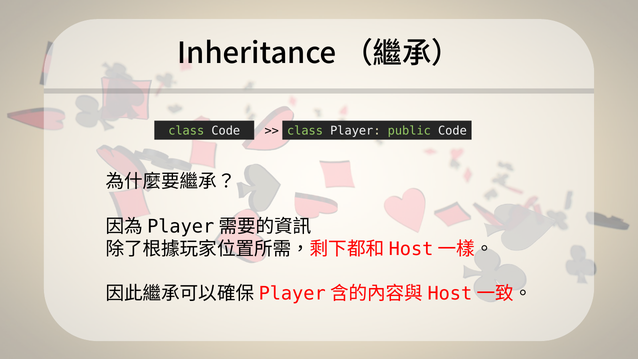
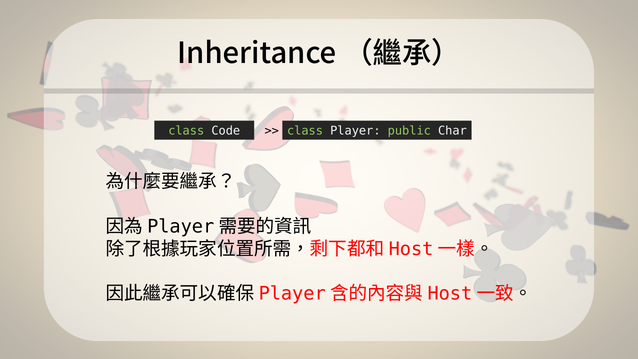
public Code: Code -> Char
